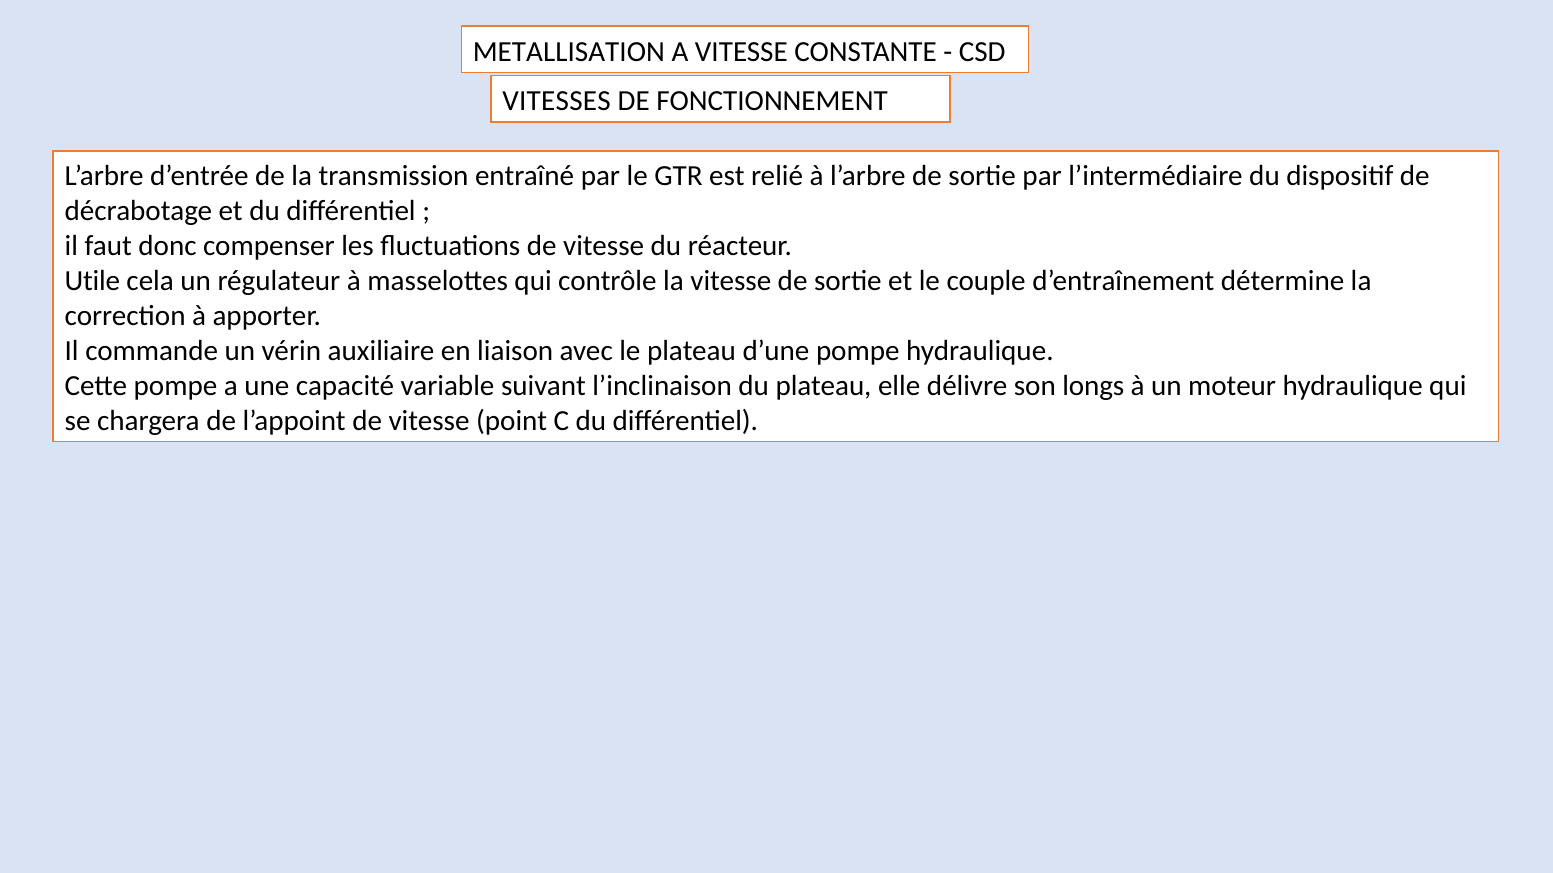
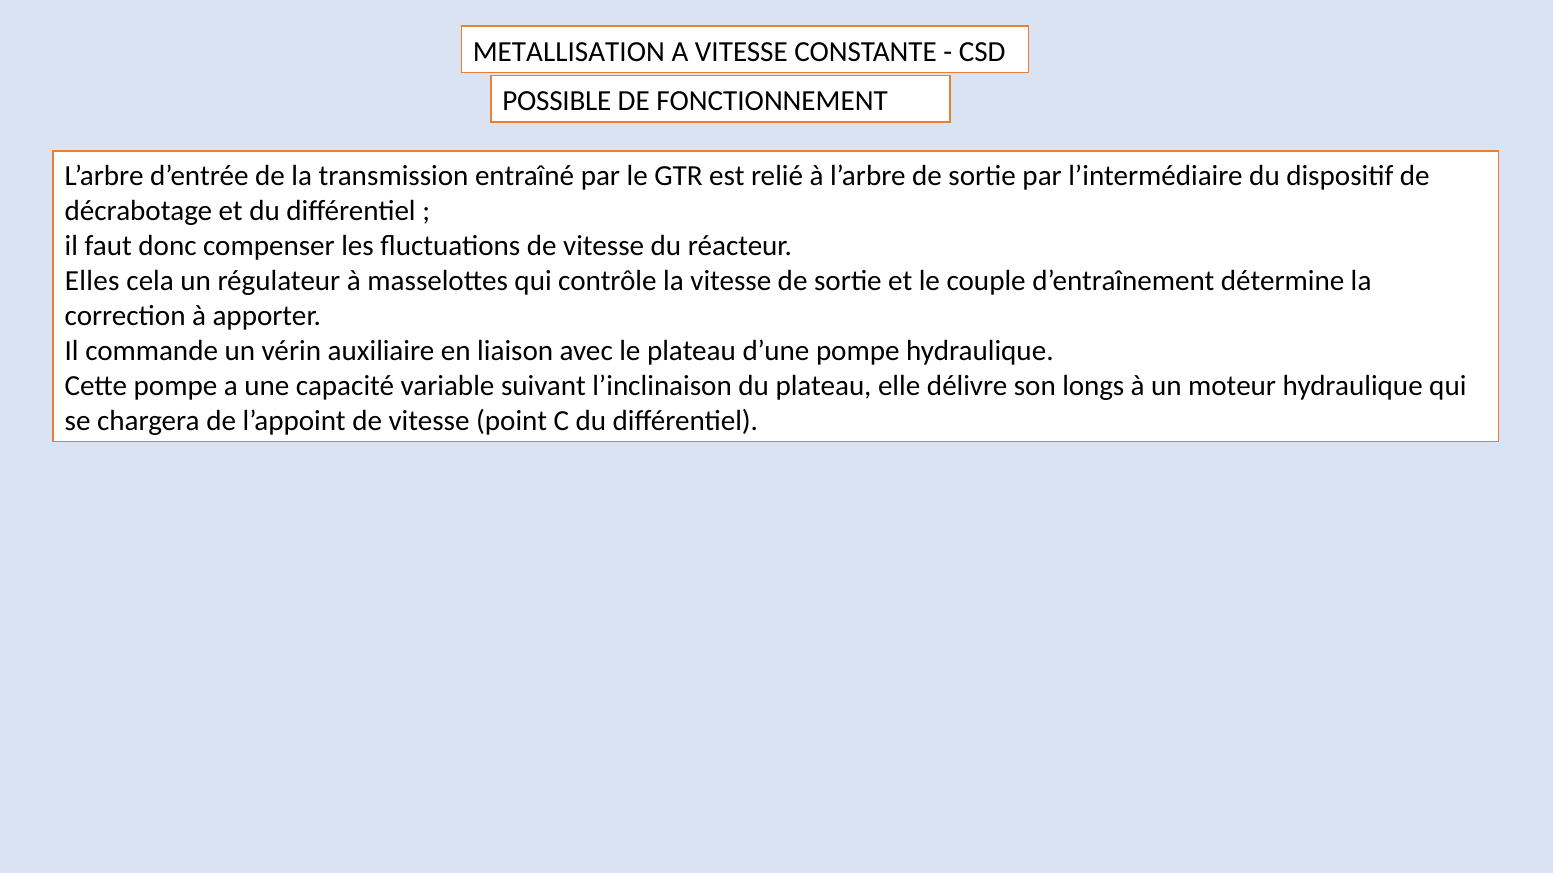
VITESSES: VITESSES -> POSSIBLE
Utile: Utile -> Elles
